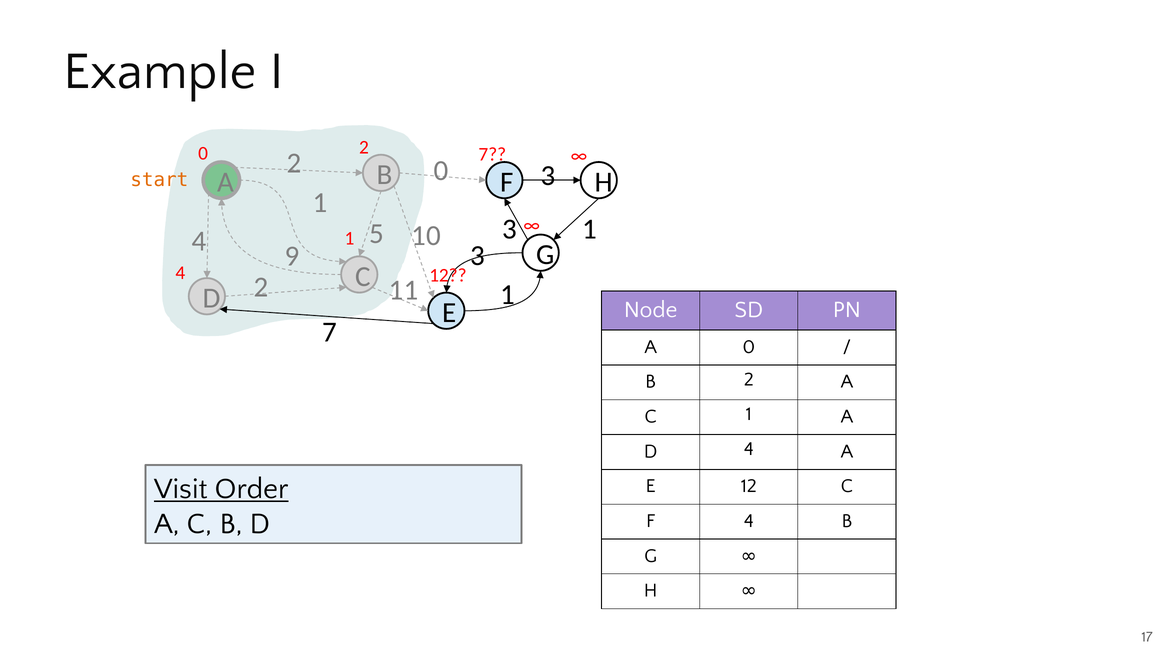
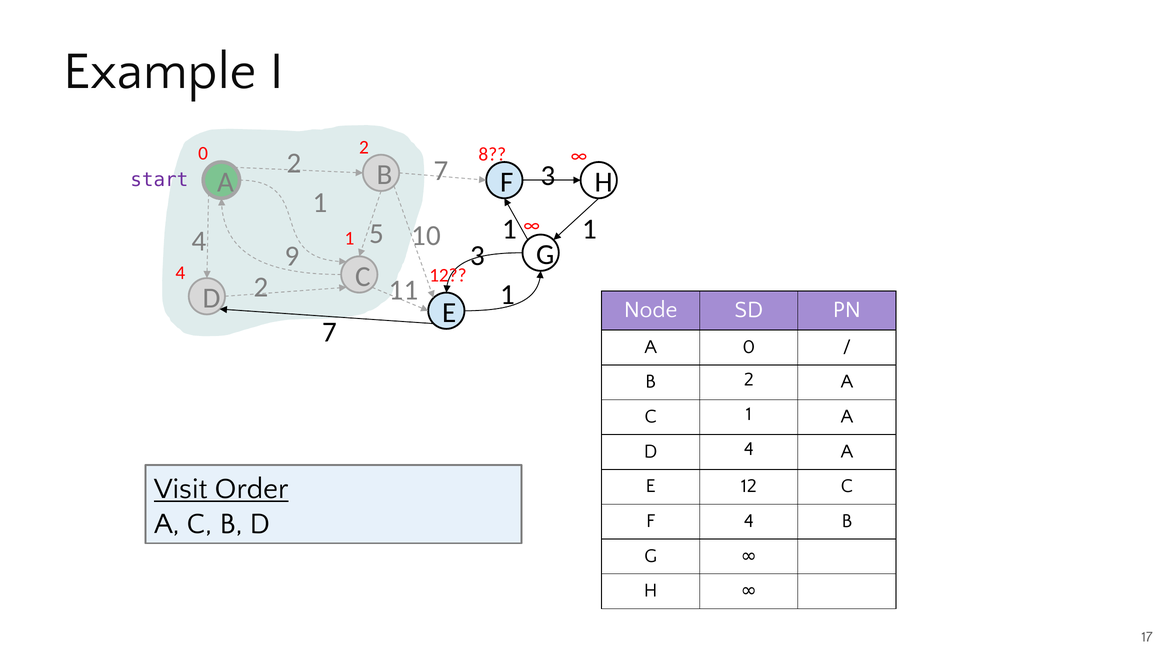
2 7: 7 -> 8
2 0: 0 -> 7
start colour: orange -> purple
10 3: 3 -> 1
